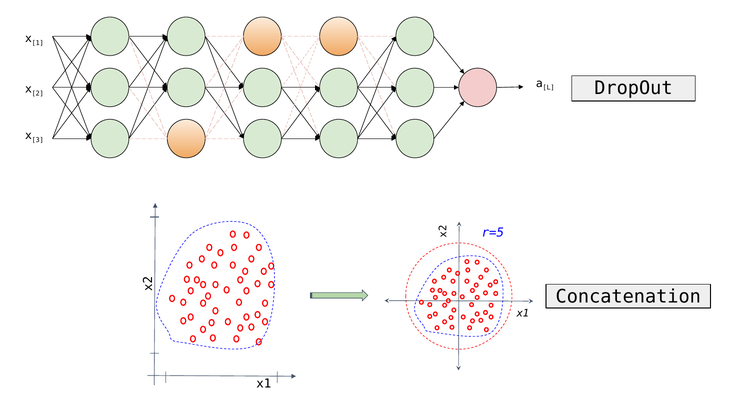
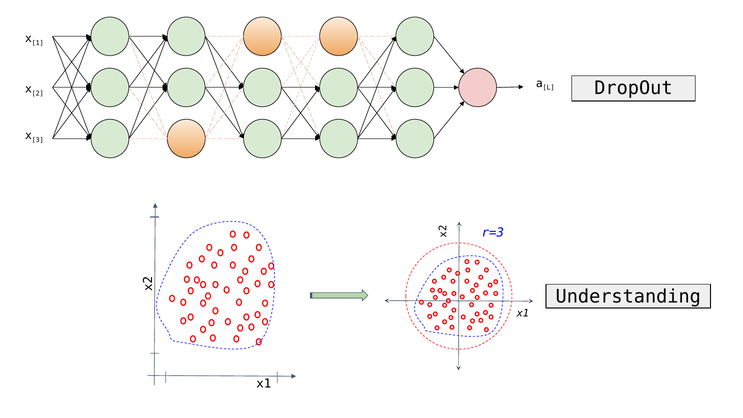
r=5: r=5 -> r=3
Concatenation: Concatenation -> Understanding
